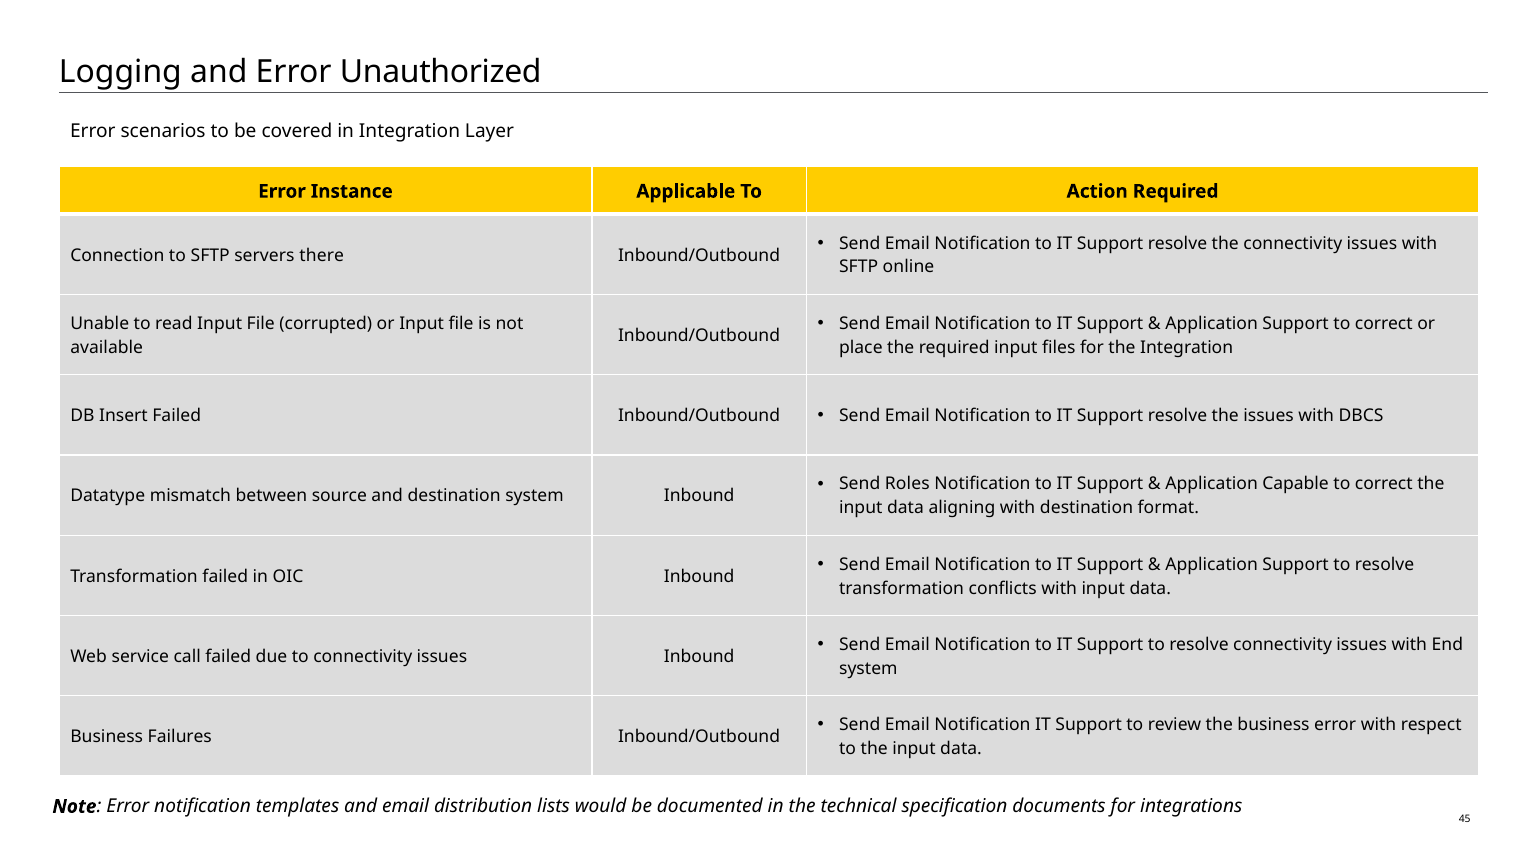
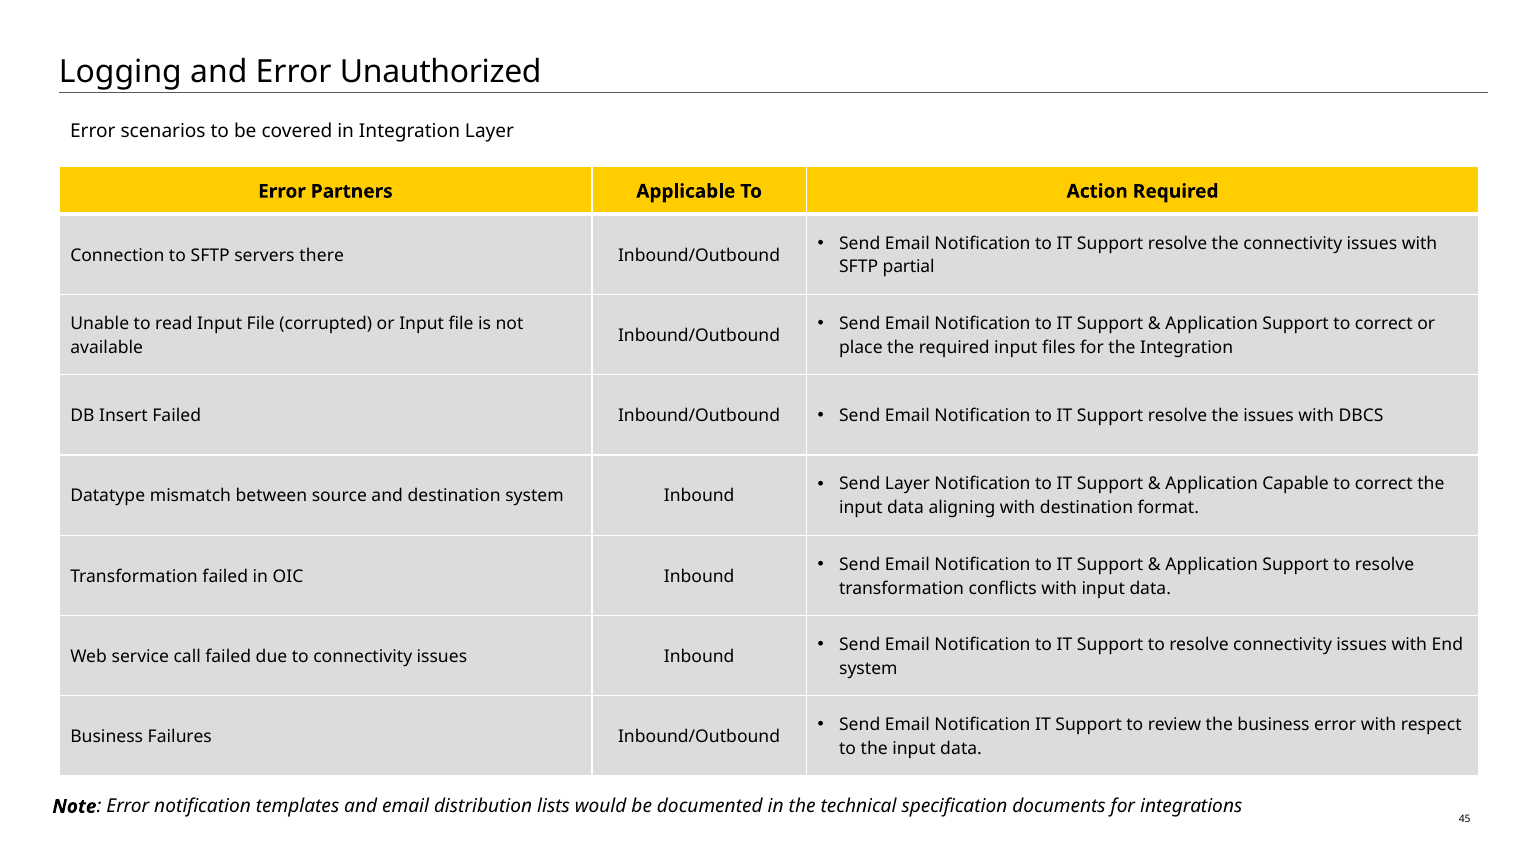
Instance: Instance -> Partners
online: online -> partial
Send Roles: Roles -> Layer
